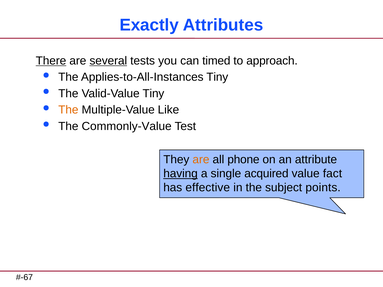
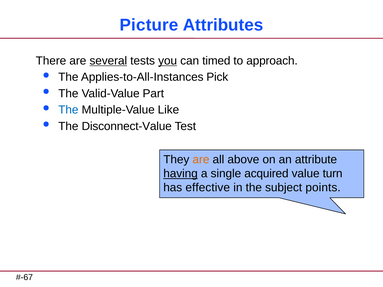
Exactly: Exactly -> Picture
There underline: present -> none
you underline: none -> present
Applies-to-All-Instances Tiny: Tiny -> Pick
Valid-Value Tiny: Tiny -> Part
The at (68, 110) colour: orange -> blue
Commonly-Value: Commonly-Value -> Disconnect-Value
phone: phone -> above
fact: fact -> turn
